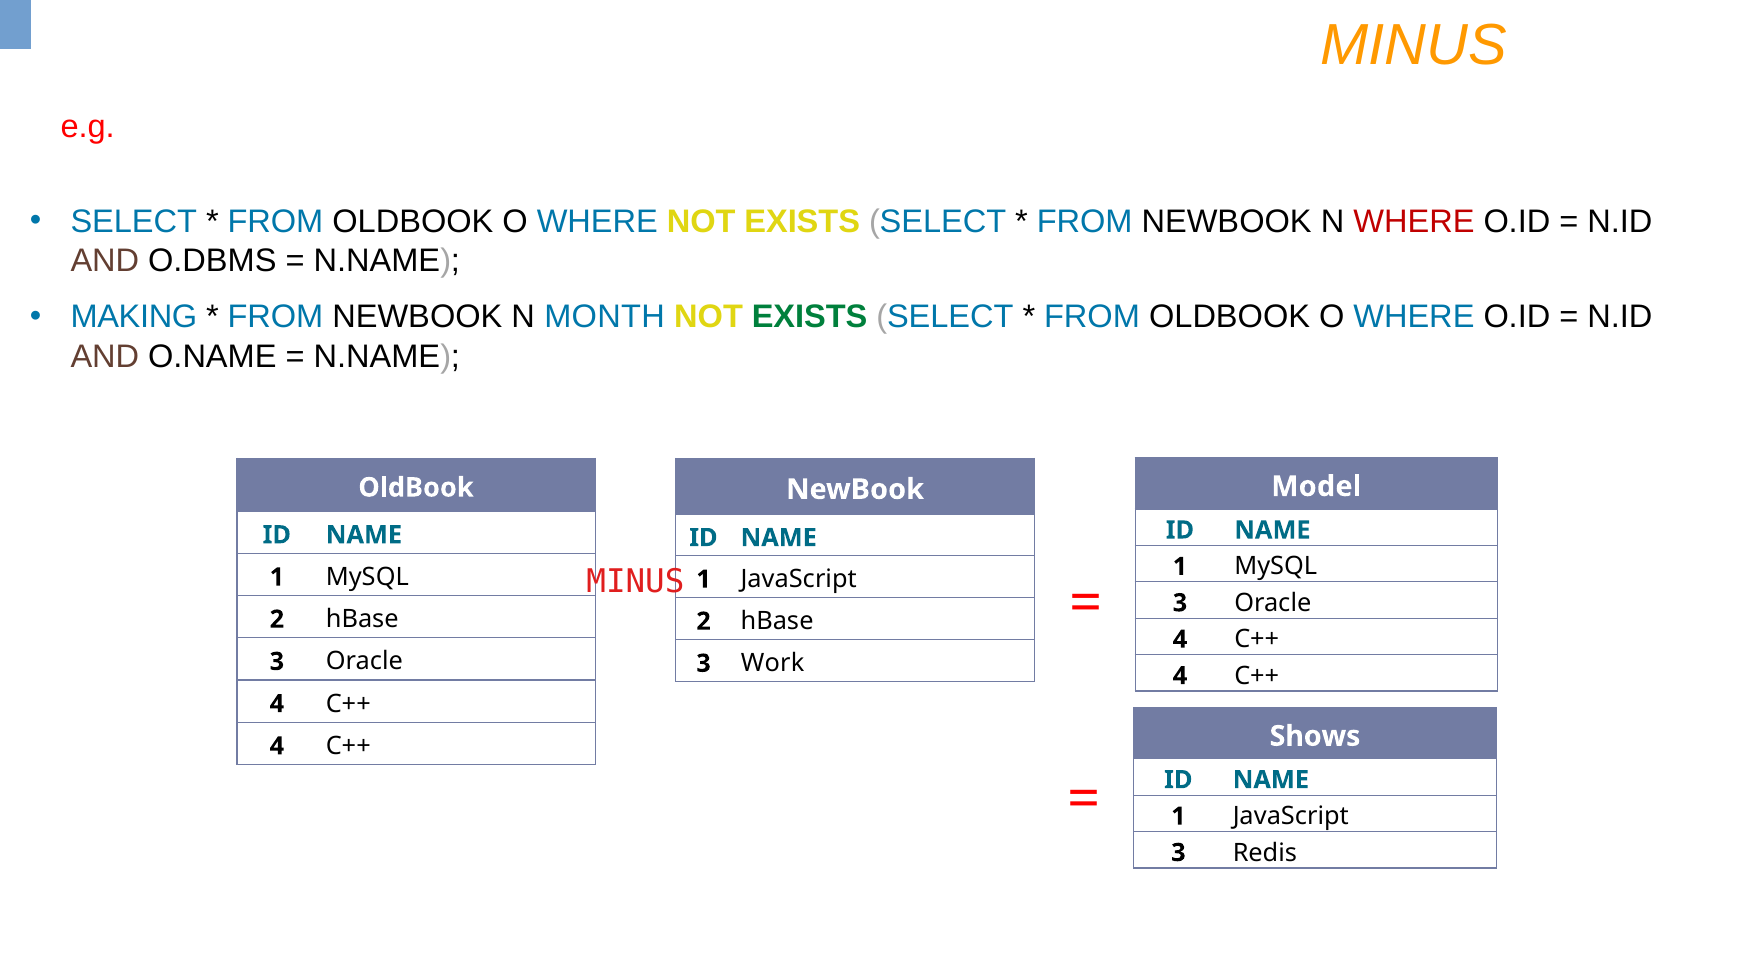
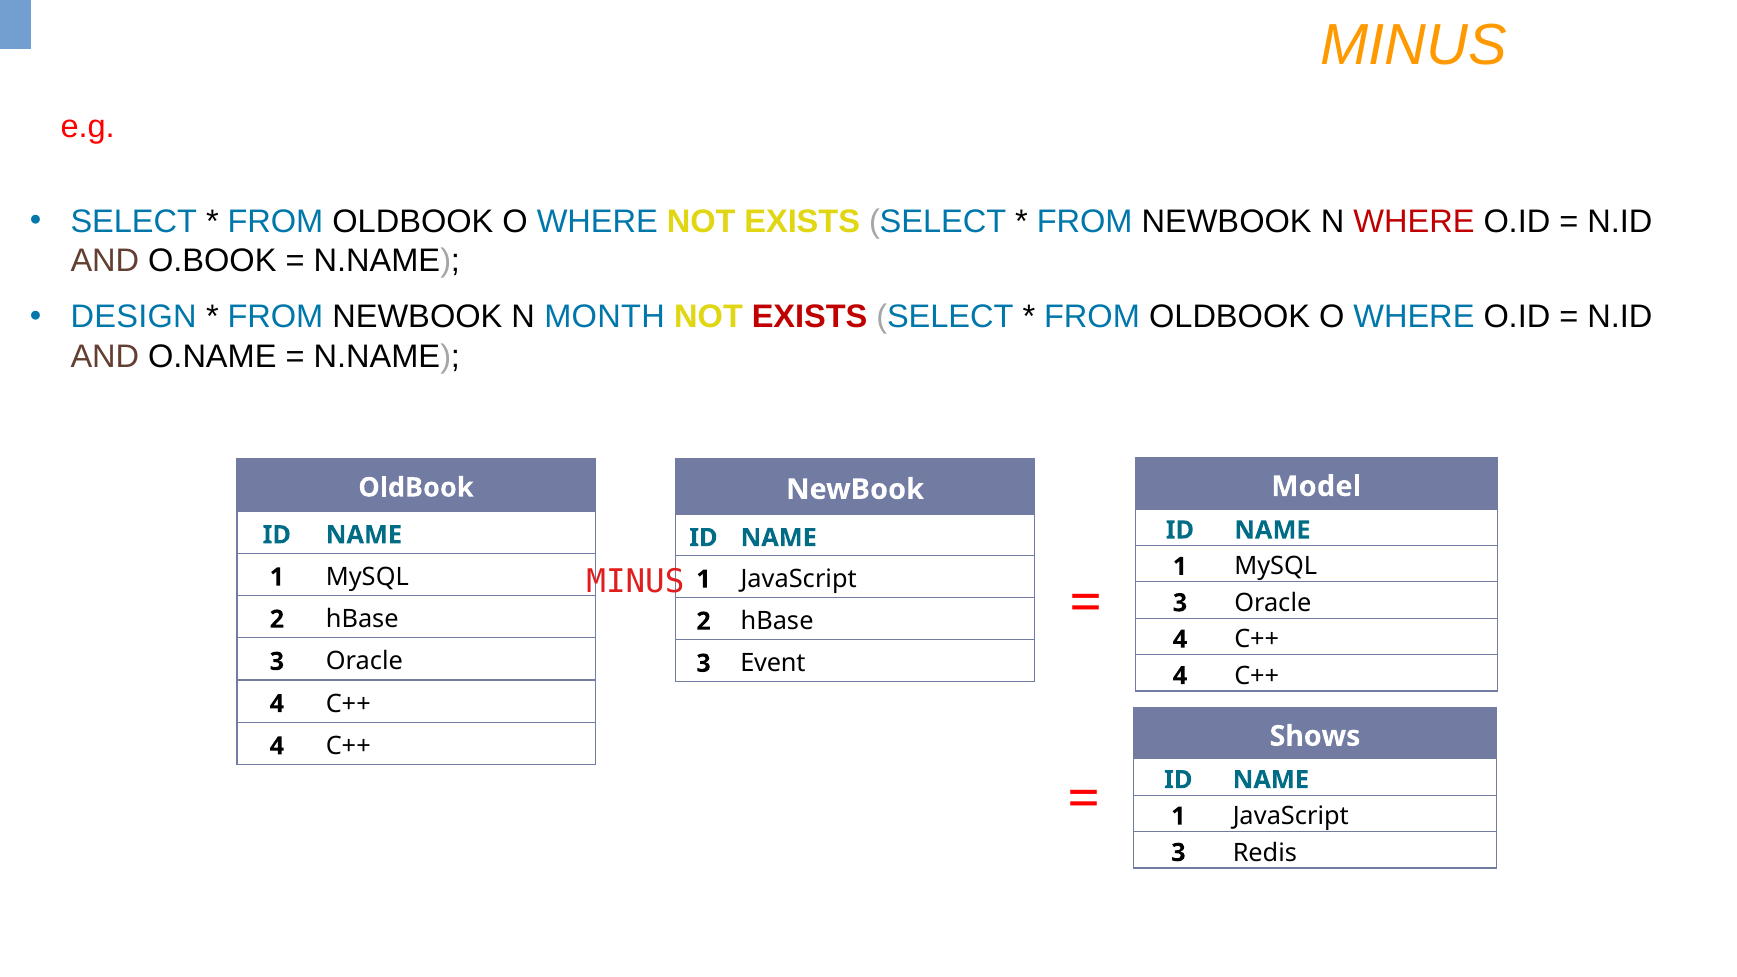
O.DBMS: O.DBMS -> O.BOOK
MAKING: MAKING -> DESIGN
EXISTS at (810, 317) colour: green -> red
Work: Work -> Event
